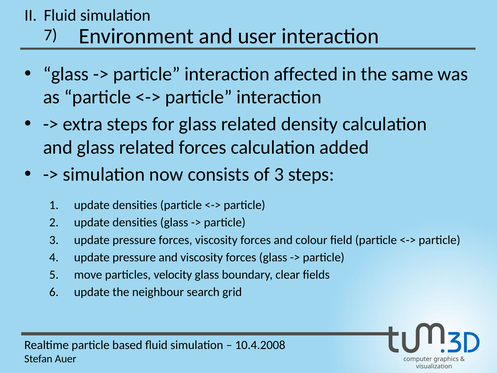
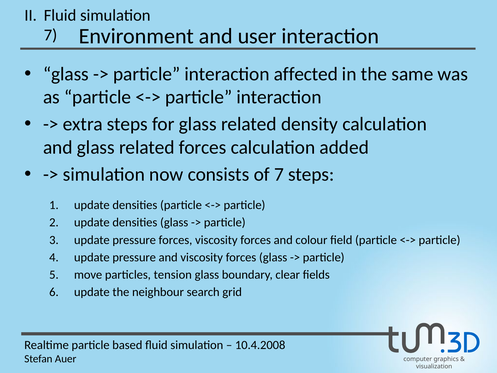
of 3: 3 -> 7
velocity: velocity -> tension
